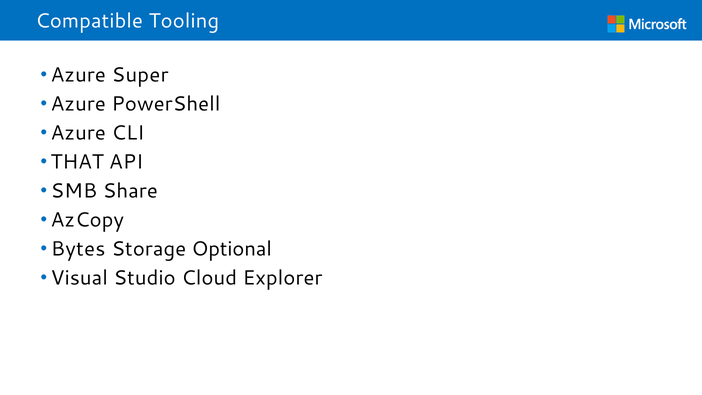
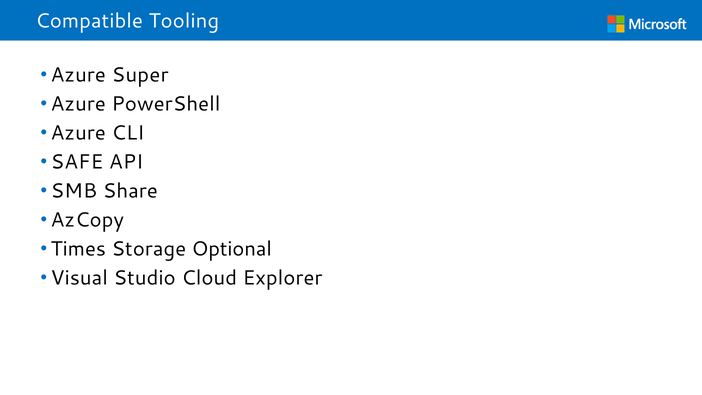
THAT: THAT -> SAFE
Bytes: Bytes -> Times
